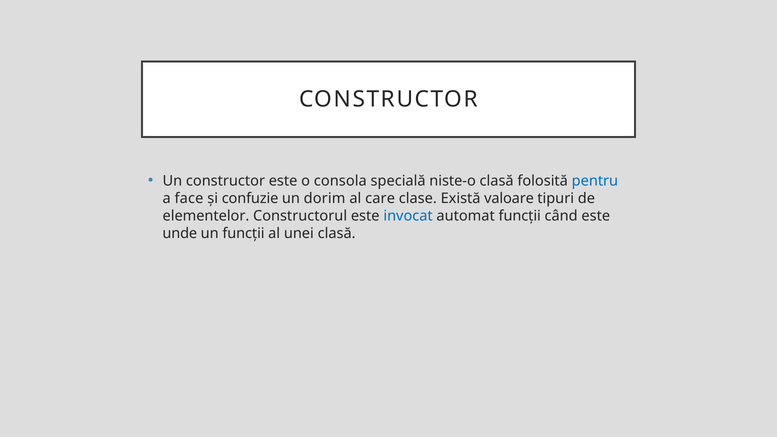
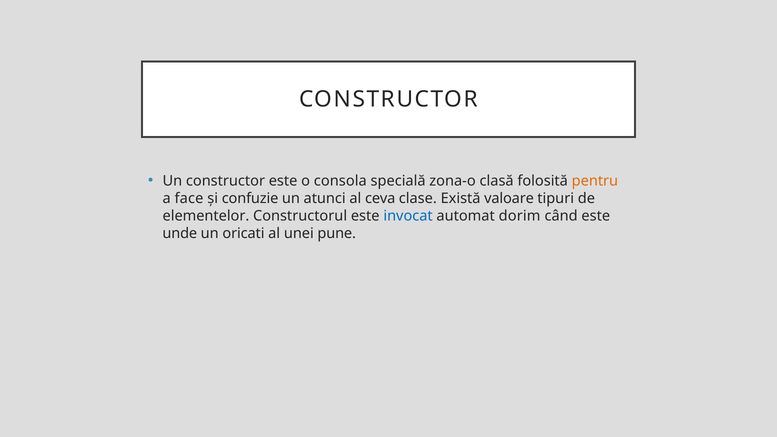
niste-o: niste-o -> zona-o
pentru colour: blue -> orange
dorim: dorim -> atunci
care: care -> ceva
automat funcții: funcții -> dorim
un funcții: funcții -> oricati
unei clasă: clasă -> pune
